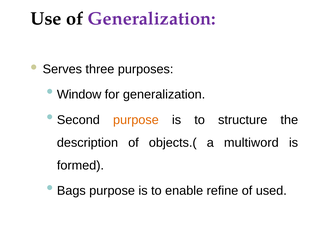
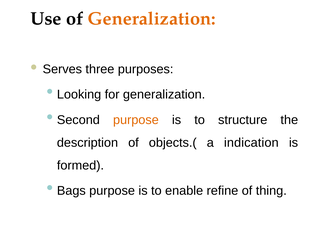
Generalization at (152, 19) colour: purple -> orange
Window: Window -> Looking
multiword: multiword -> indication
used: used -> thing
